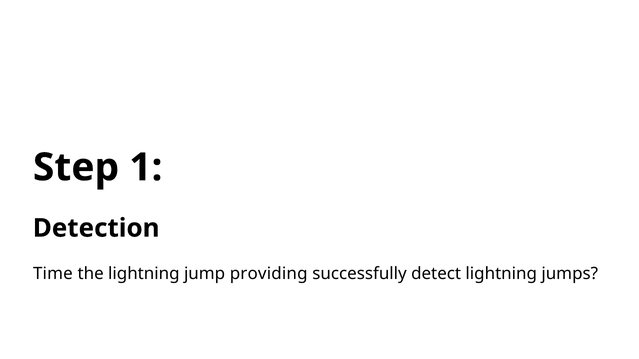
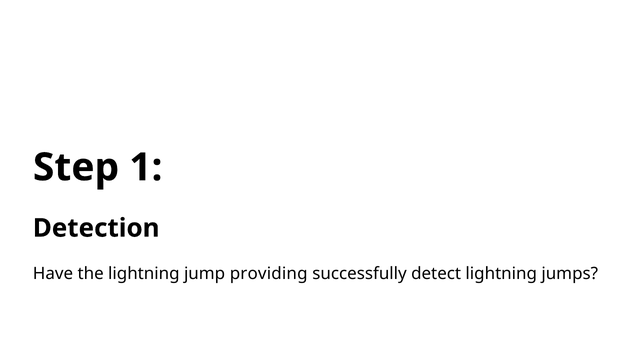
Time: Time -> Have
